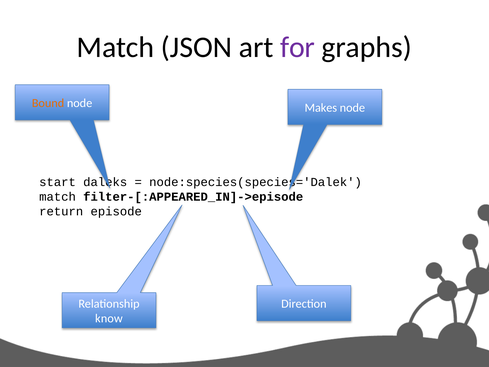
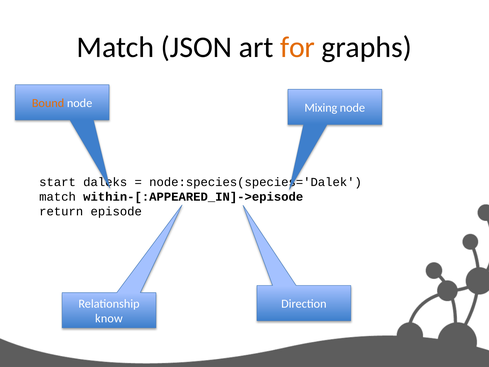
for colour: purple -> orange
Makes: Makes -> Mixing
filter-[:APPEARED_IN]->episode: filter-[:APPEARED_IN]->episode -> within-[:APPEARED_IN]->episode
